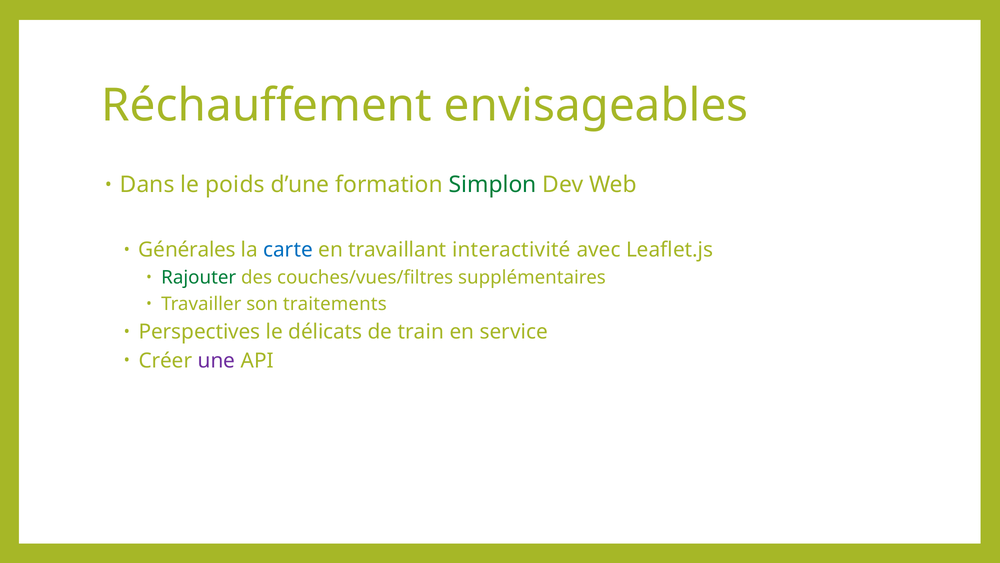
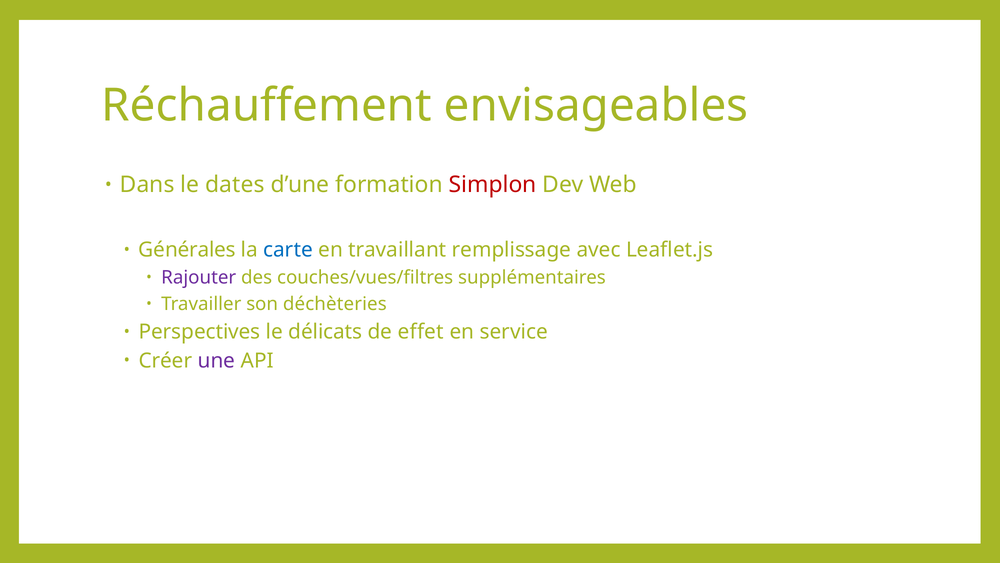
poids: poids -> dates
Simplon colour: green -> red
interactivité: interactivité -> remplissage
Rajouter colour: green -> purple
traitements: traitements -> déchèteries
train: train -> effet
